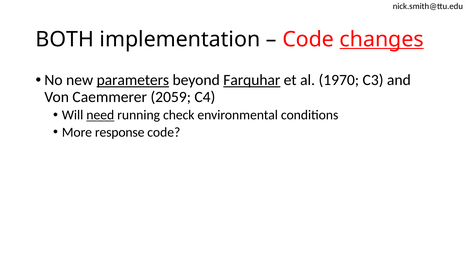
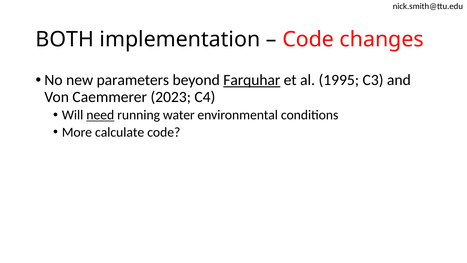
changes underline: present -> none
parameters underline: present -> none
1970: 1970 -> 1995
2059: 2059 -> 2023
check: check -> water
response: response -> calculate
